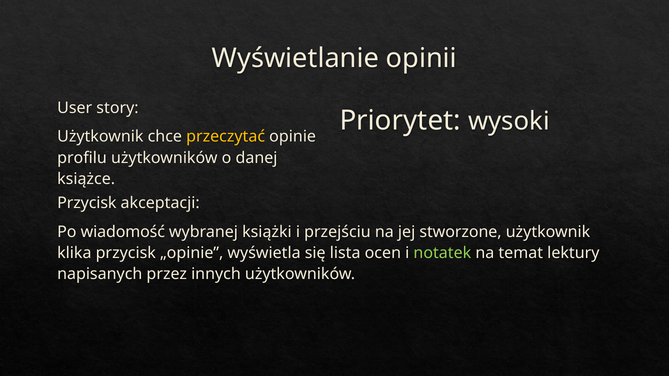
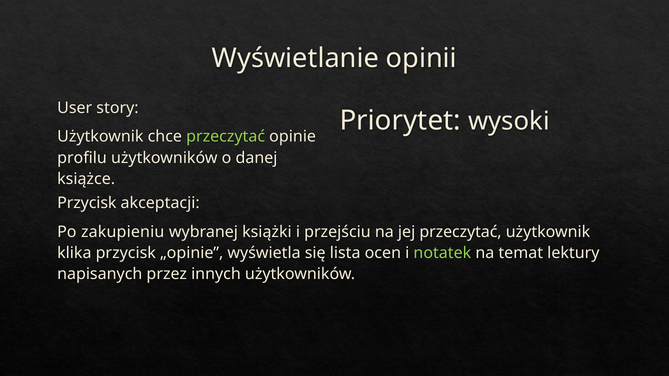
przeczytać at (226, 137) colour: yellow -> light green
wiadomość: wiadomość -> zakupieniu
jej stworzone: stworzone -> przeczytać
